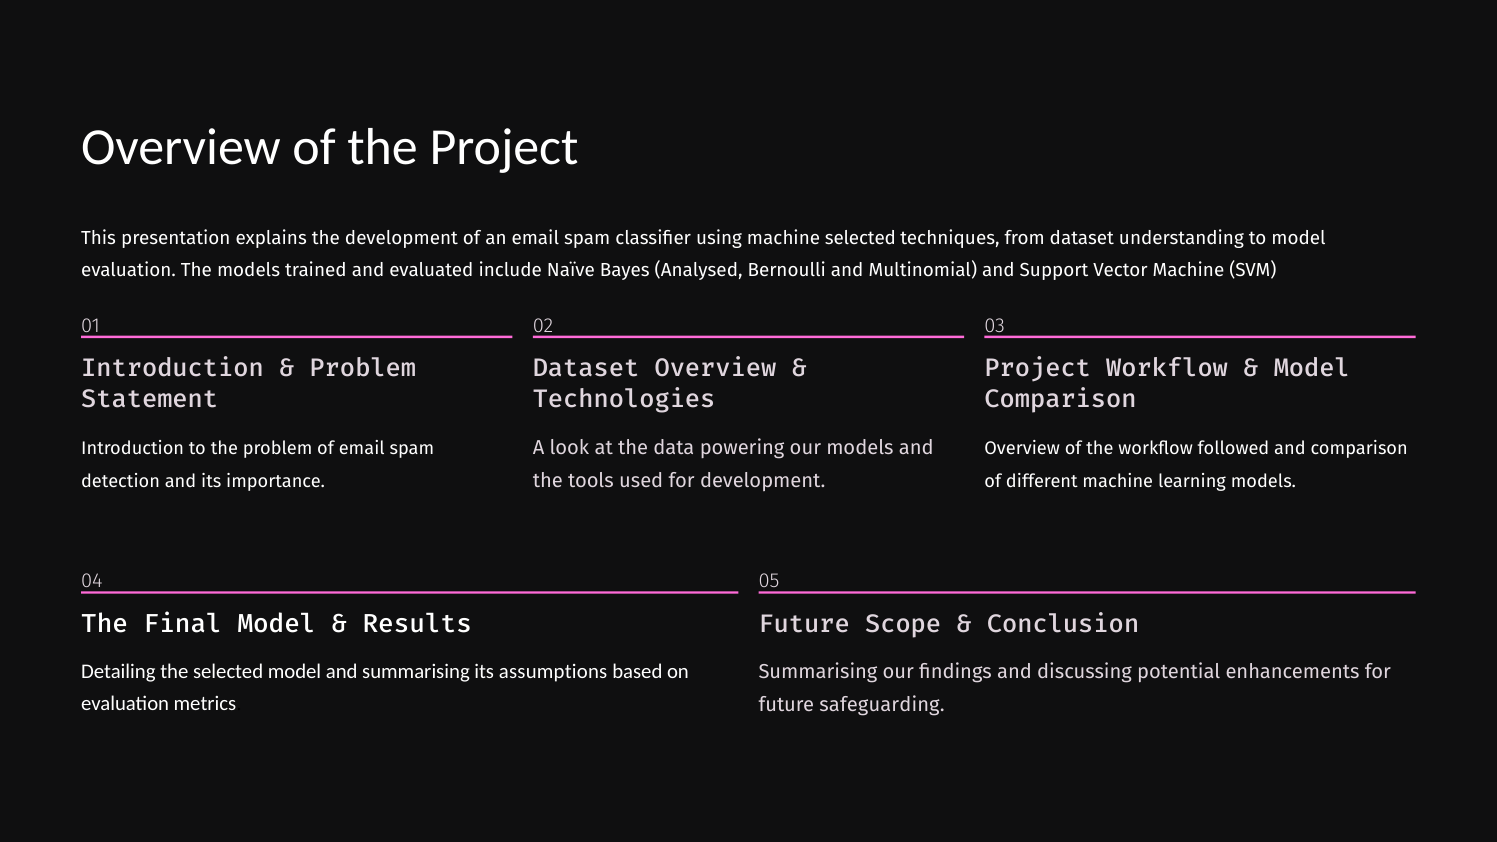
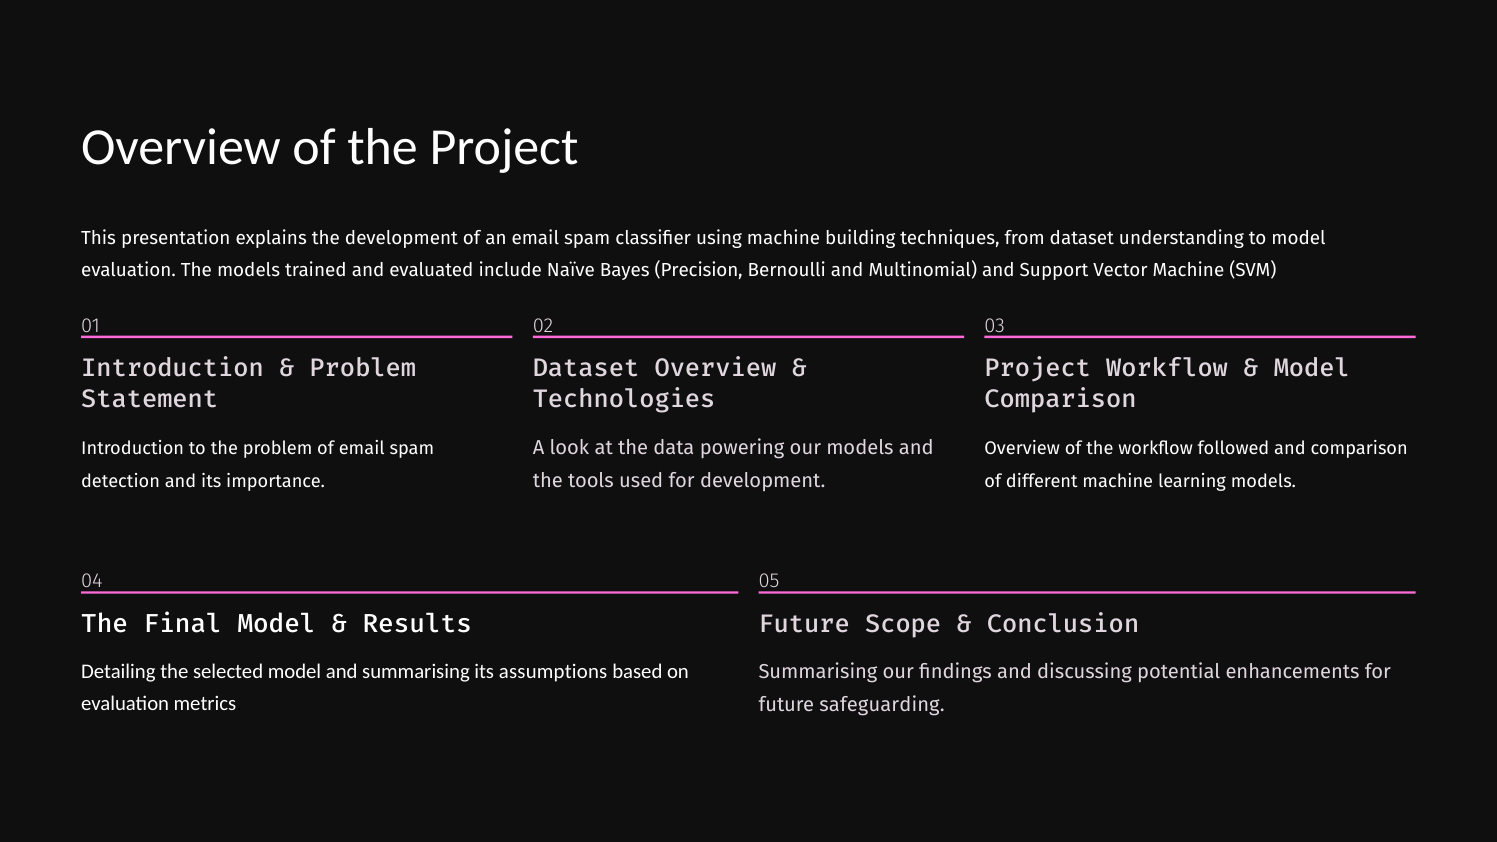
machine selected: selected -> building
Analysed: Analysed -> Precision
